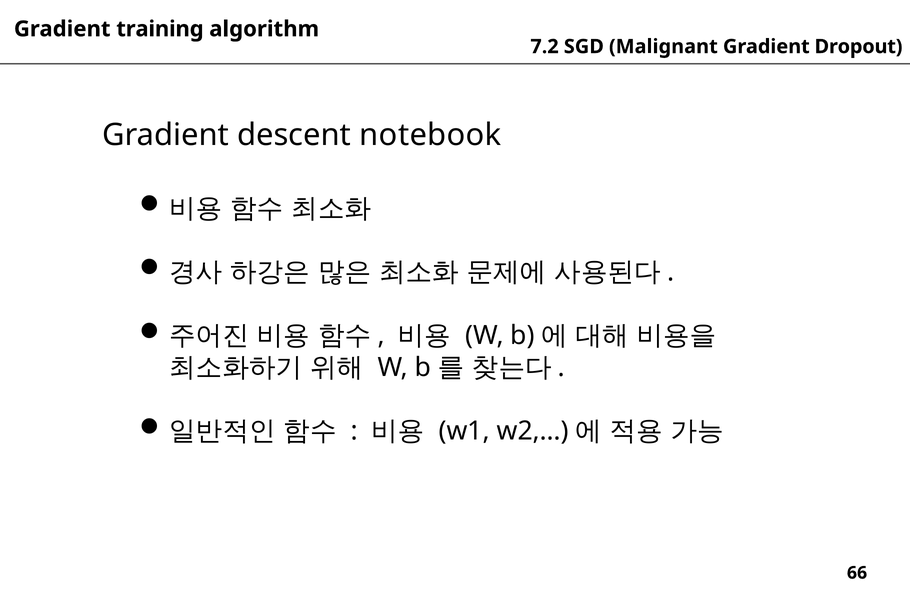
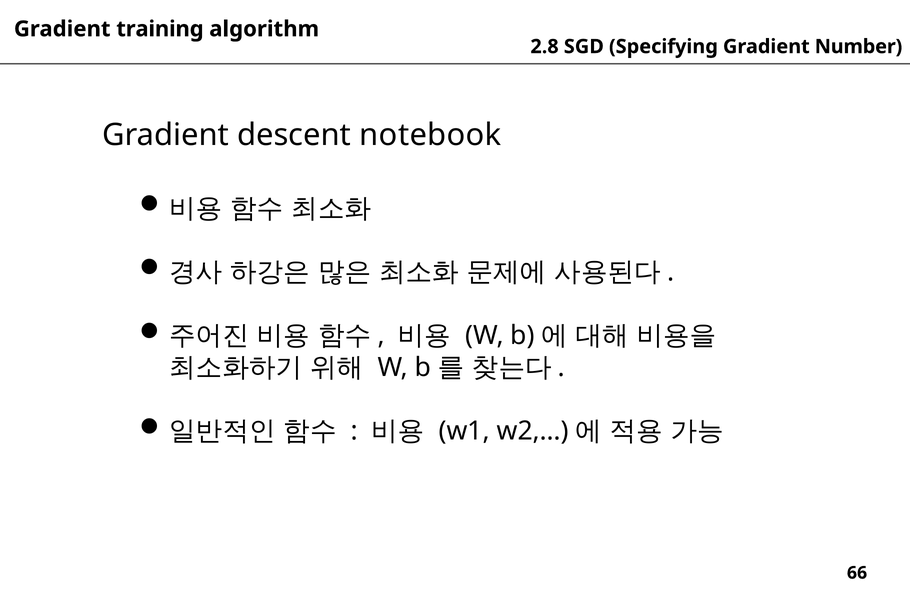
7.2: 7.2 -> 2.8
Malignant: Malignant -> Specifying
Dropout: Dropout -> Number
